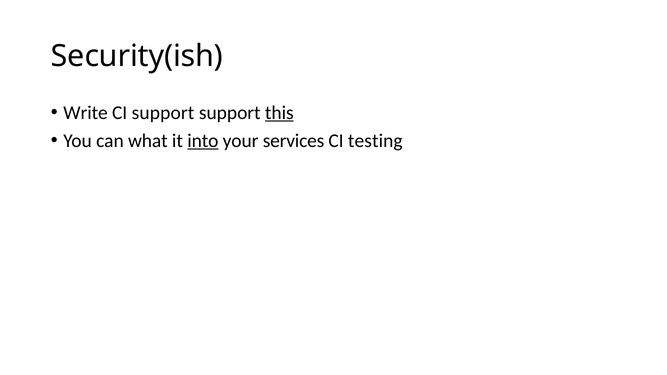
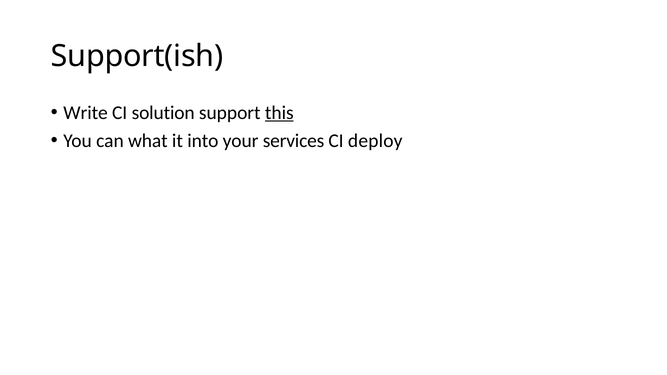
Security(ish: Security(ish -> Support(ish
CI support: support -> solution
into underline: present -> none
testing: testing -> deploy
